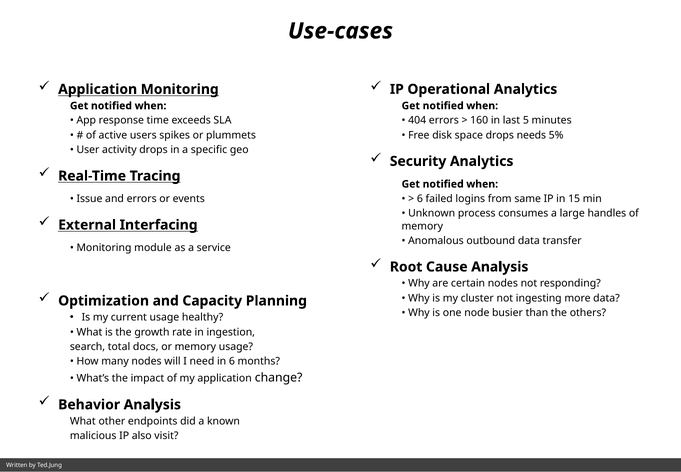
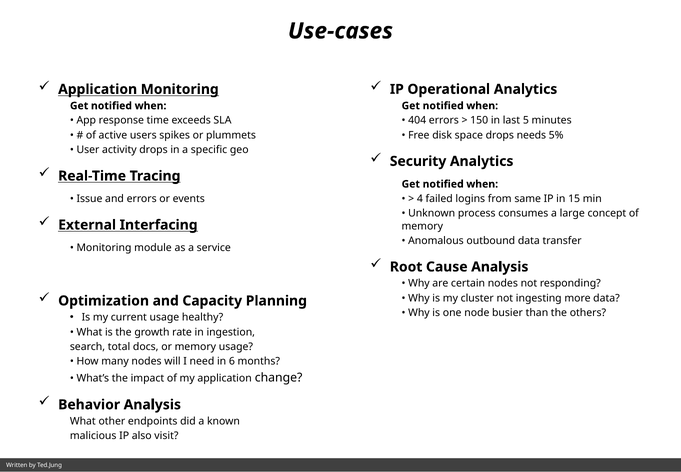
160: 160 -> 150
6 at (420, 199): 6 -> 4
handles: handles -> concept
